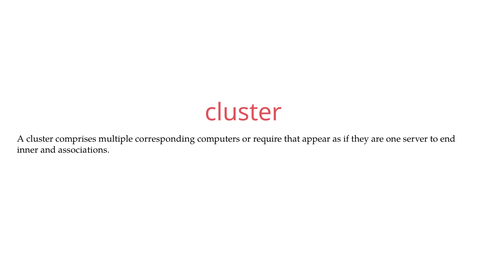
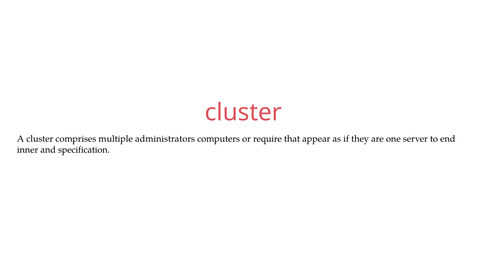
corresponding: corresponding -> administrators
associations: associations -> specification
